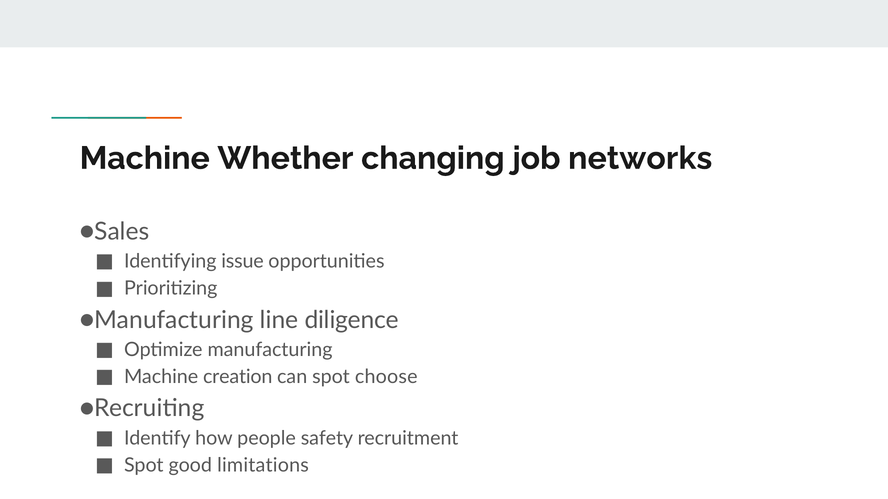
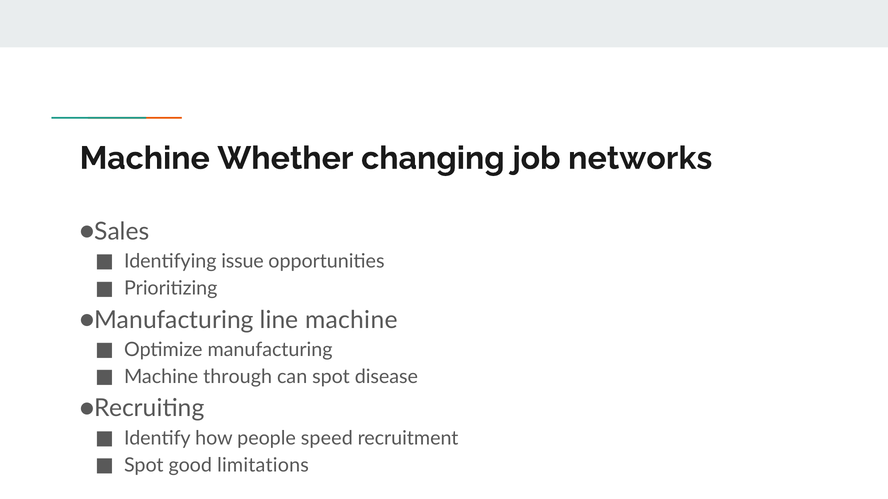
line diligence: diligence -> machine
creation: creation -> through
choose: choose -> disease
safety: safety -> speed
